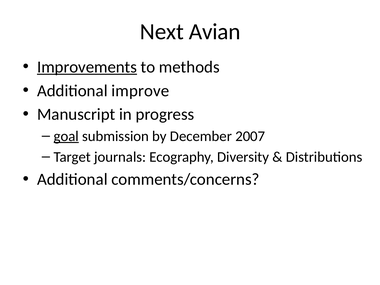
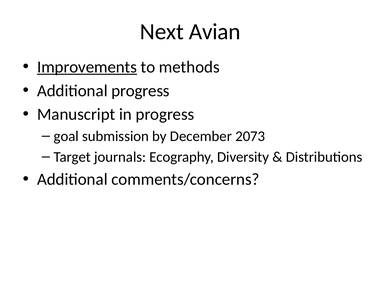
Additional improve: improve -> progress
goal underline: present -> none
2007: 2007 -> 2073
